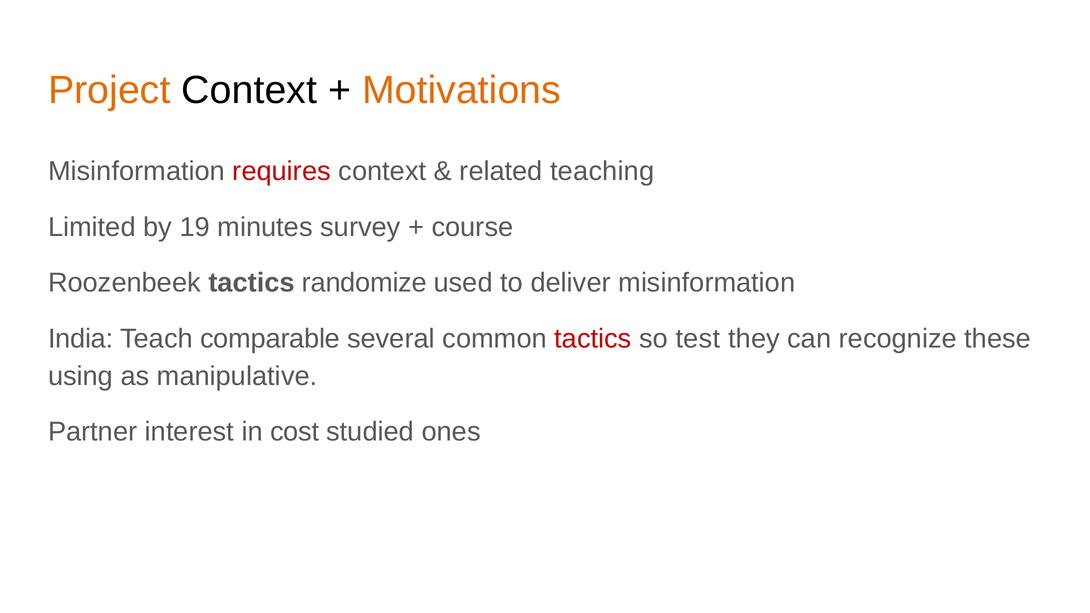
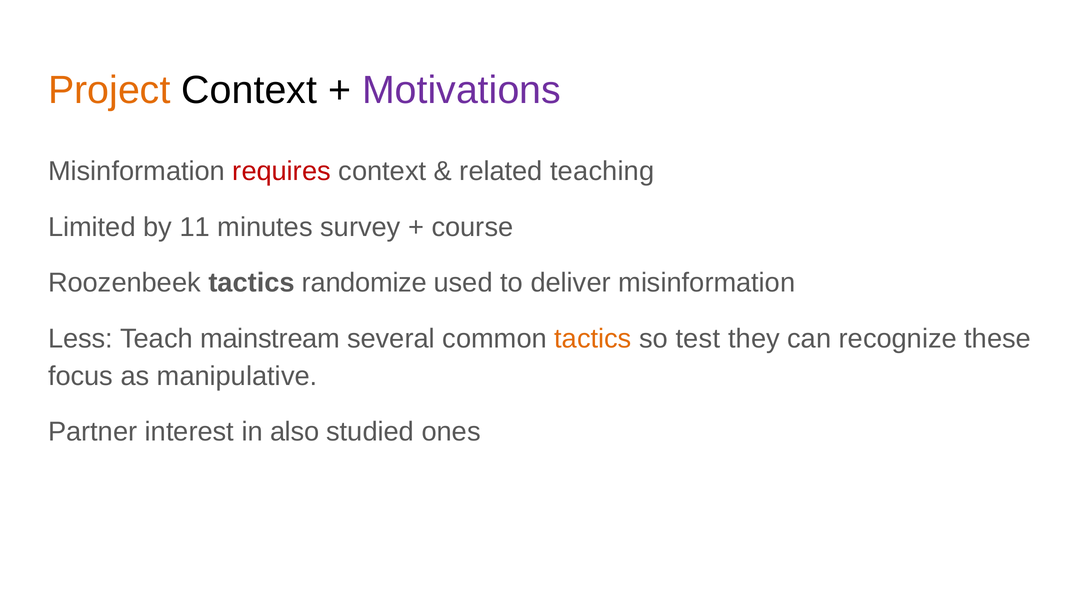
Motivations colour: orange -> purple
19: 19 -> 11
India: India -> Less
comparable: comparable -> mainstream
tactics at (593, 339) colour: red -> orange
using: using -> focus
cost: cost -> also
